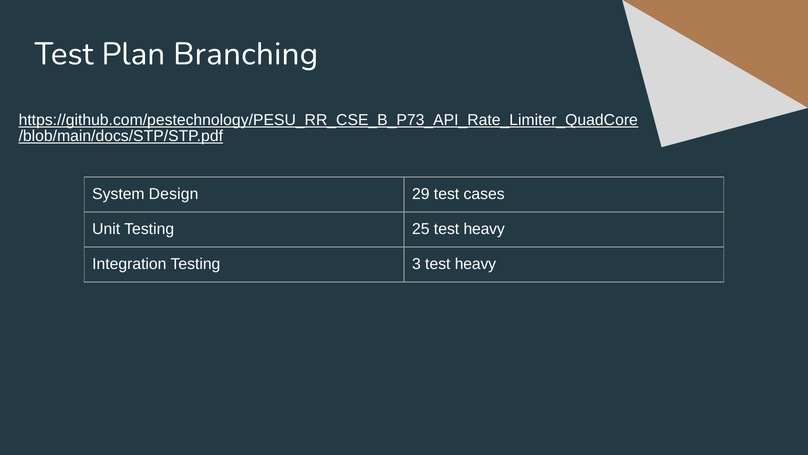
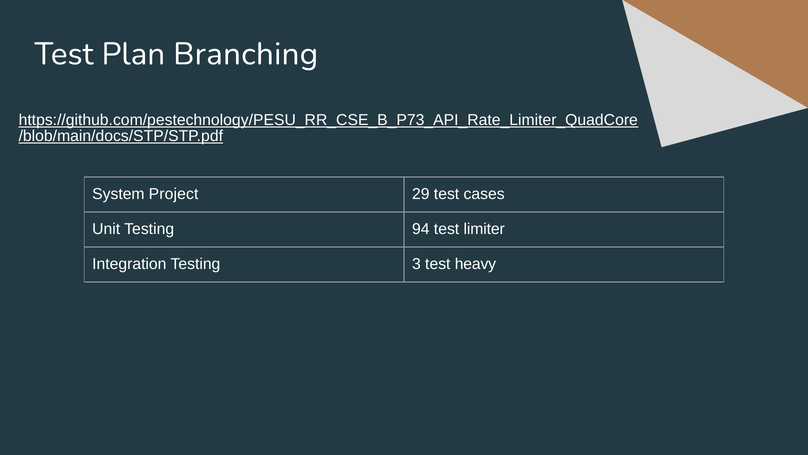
Design: Design -> Project
25: 25 -> 94
heavy at (484, 229): heavy -> limiter
